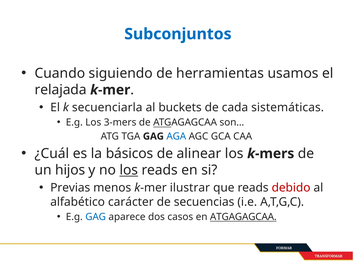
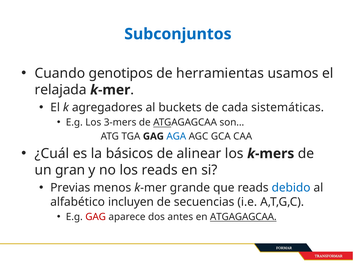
siguiendo: siguiendo -> genotipos
secuenciarla: secuenciarla -> agregadores
hijos: hijos -> gran
los at (129, 170) underline: present -> none
ilustrar: ilustrar -> grande
debido colour: red -> blue
carácter: carácter -> incluyen
GAG at (96, 217) colour: blue -> red
casos: casos -> antes
